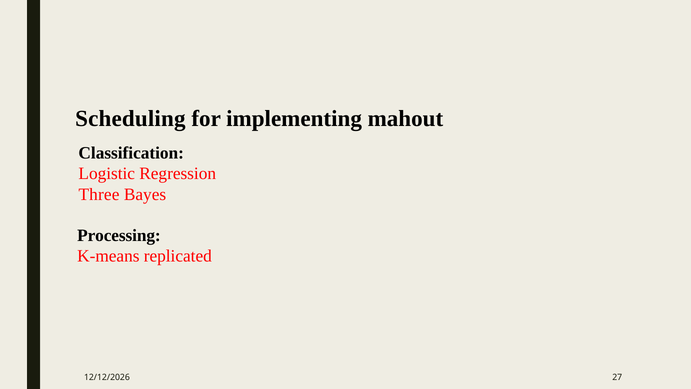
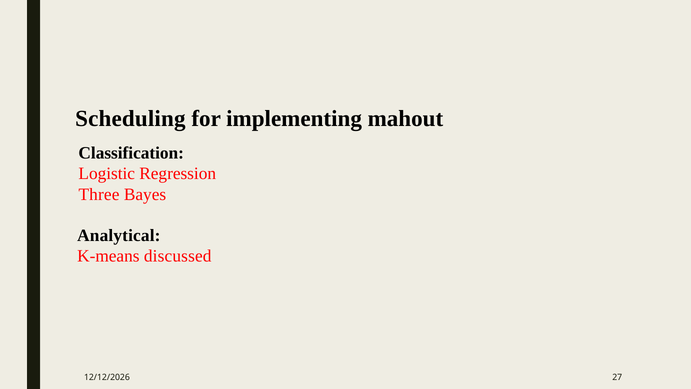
Processing: Processing -> Analytical
replicated: replicated -> discussed
